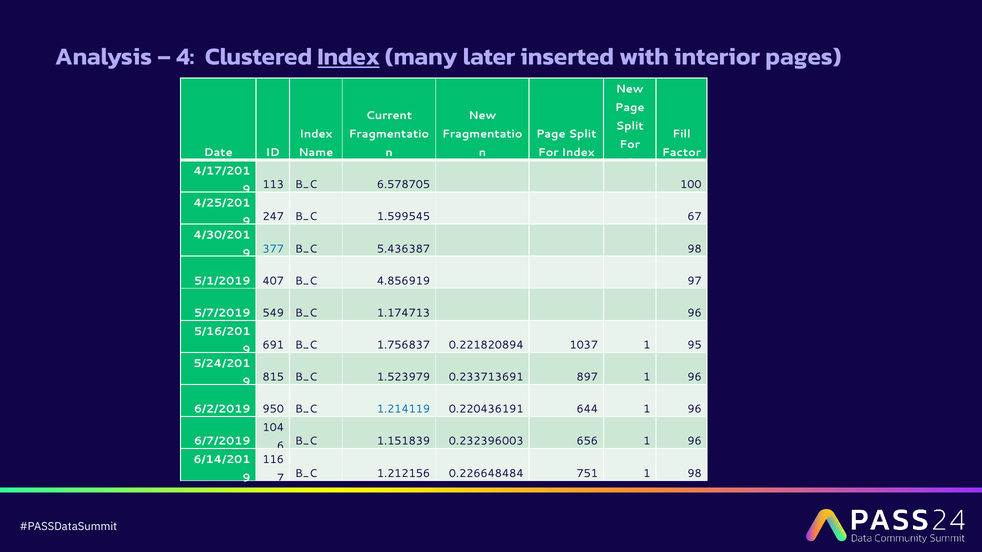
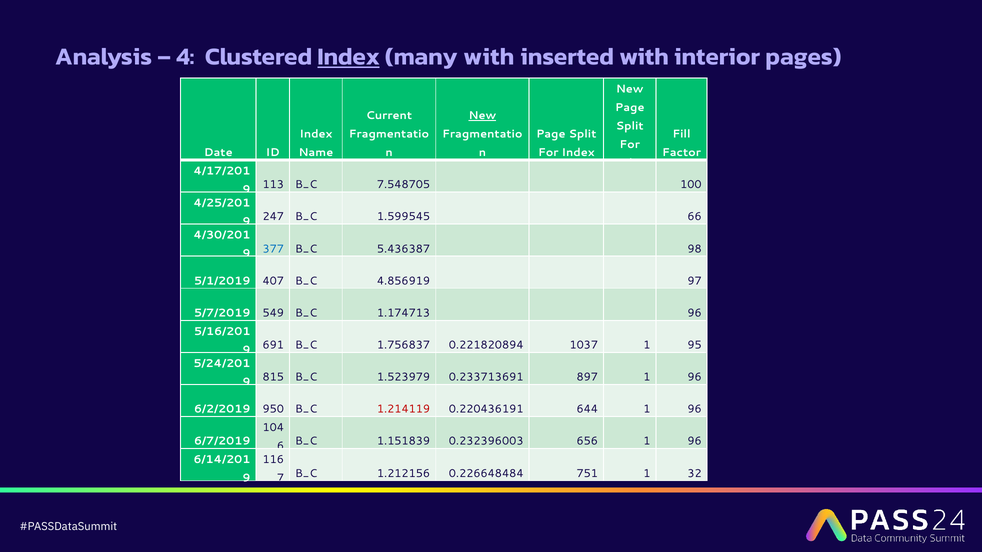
many later: later -> with
New at (482, 116) underline: none -> present
6.578705: 6.578705 -> 7.548705
67: 67 -> 66
1.214119 colour: blue -> red
1 98: 98 -> 32
